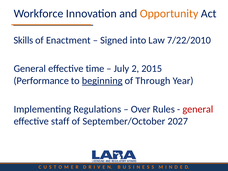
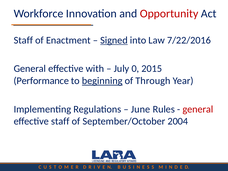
Opportunity colour: orange -> red
Skills at (23, 40): Skills -> Staff
Signed underline: none -> present
7/22/2010: 7/22/2010 -> 7/22/2016
time: time -> with
2: 2 -> 0
Over: Over -> June
2027: 2027 -> 2004
